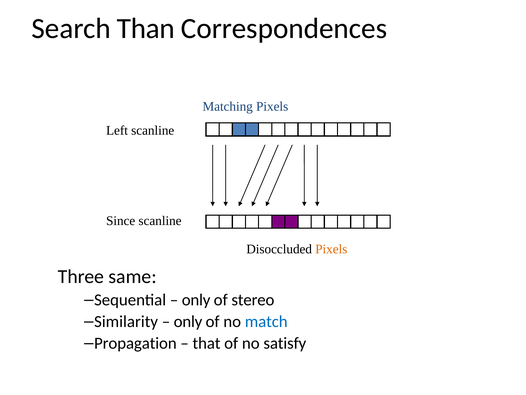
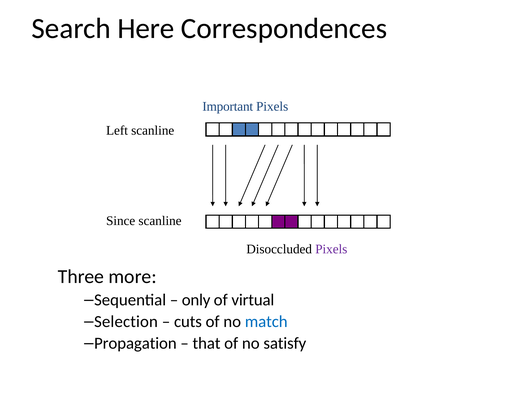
Than: Than -> Here
Matching: Matching -> Important
Pixels at (331, 249) colour: orange -> purple
same: same -> more
stereo: stereo -> virtual
Similarity: Similarity -> Selection
only at (188, 321): only -> cuts
